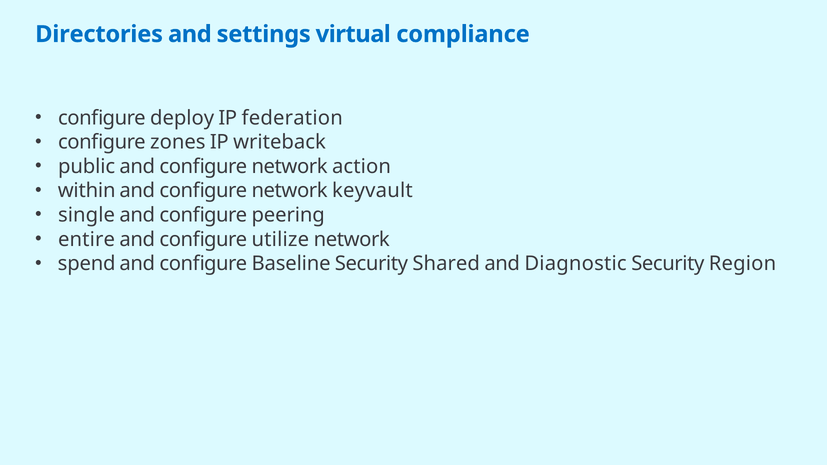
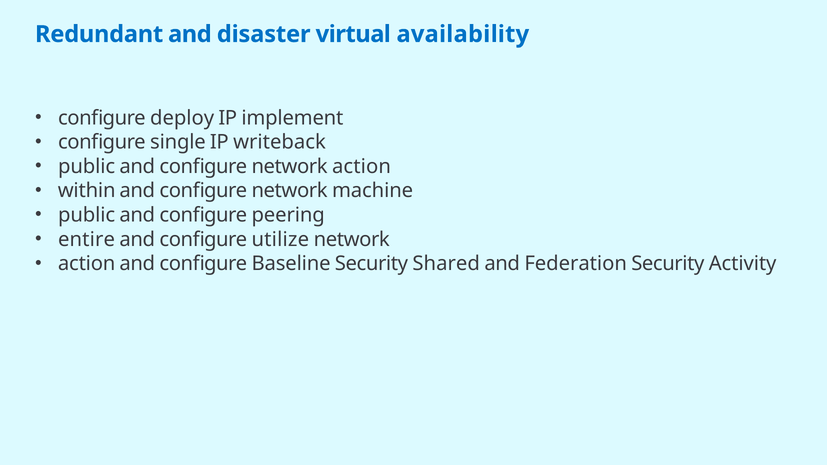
Directories: Directories -> Redundant
settings: settings -> disaster
compliance: compliance -> availability
federation: federation -> implement
zones: zones -> single
keyvault: keyvault -> machine
single at (87, 215): single -> public
spend at (87, 264): spend -> action
Diagnostic: Diagnostic -> Federation
Region: Region -> Activity
